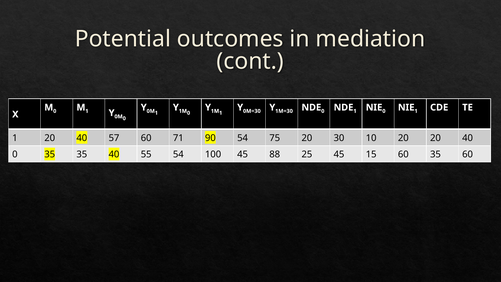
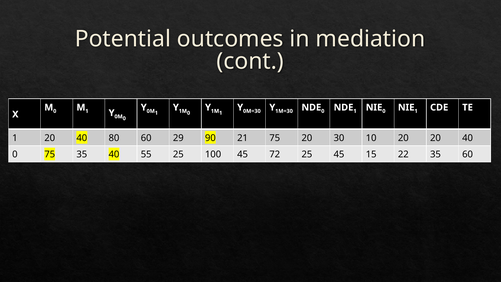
57: 57 -> 80
71: 71 -> 29
90 54: 54 -> 21
0 35: 35 -> 75
55 54: 54 -> 25
88: 88 -> 72
15 60: 60 -> 22
